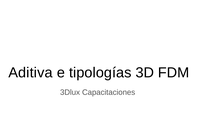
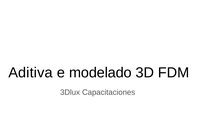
tipologías: tipologías -> modelado
